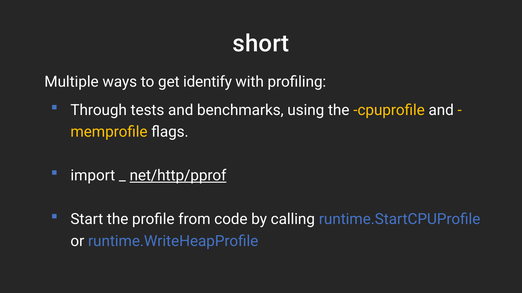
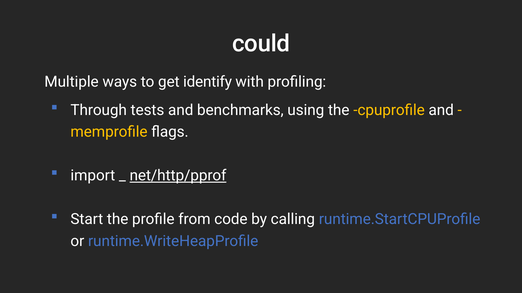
short: short -> could
